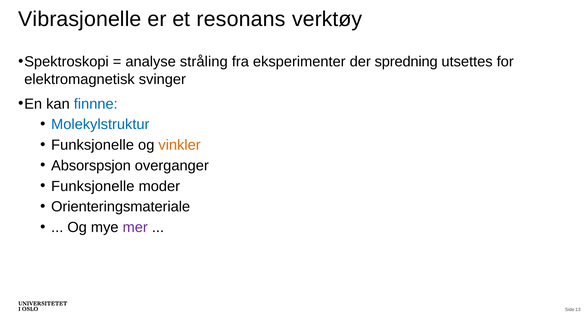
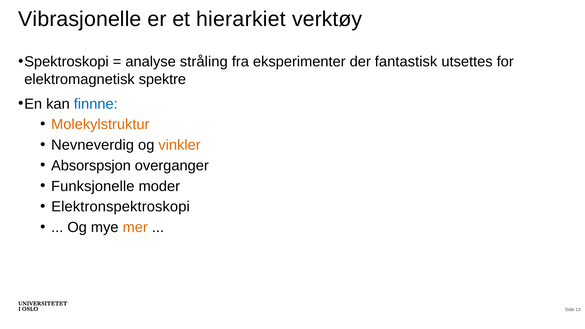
resonans: resonans -> hierarkiet
spredning: spredning -> fantastisk
svinger: svinger -> spektre
Molekylstruktur colour: blue -> orange
Funksjonelle at (93, 145): Funksjonelle -> Nevneverdig
Orienteringsmateriale: Orienteringsmateriale -> Elektronspektroskopi
mer colour: purple -> orange
